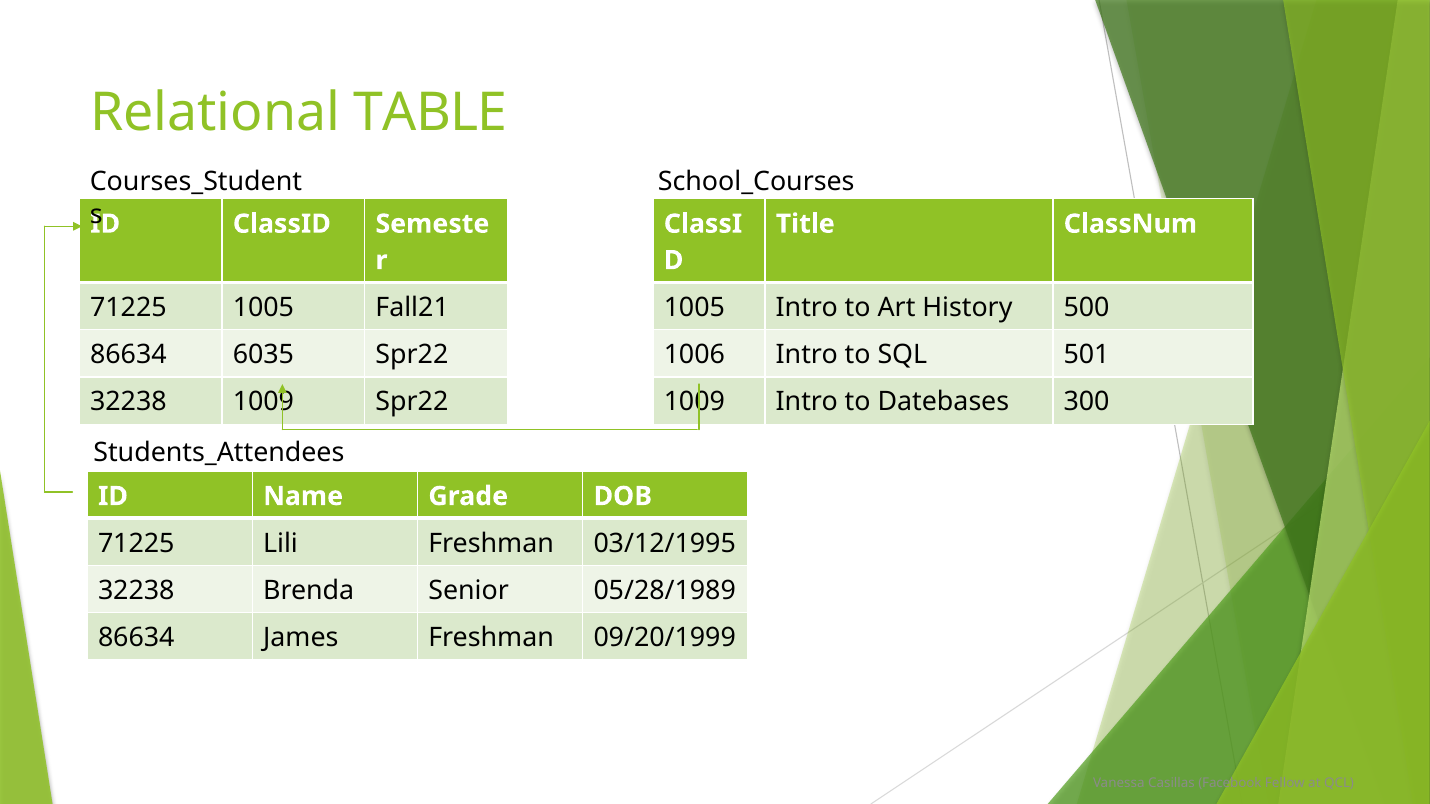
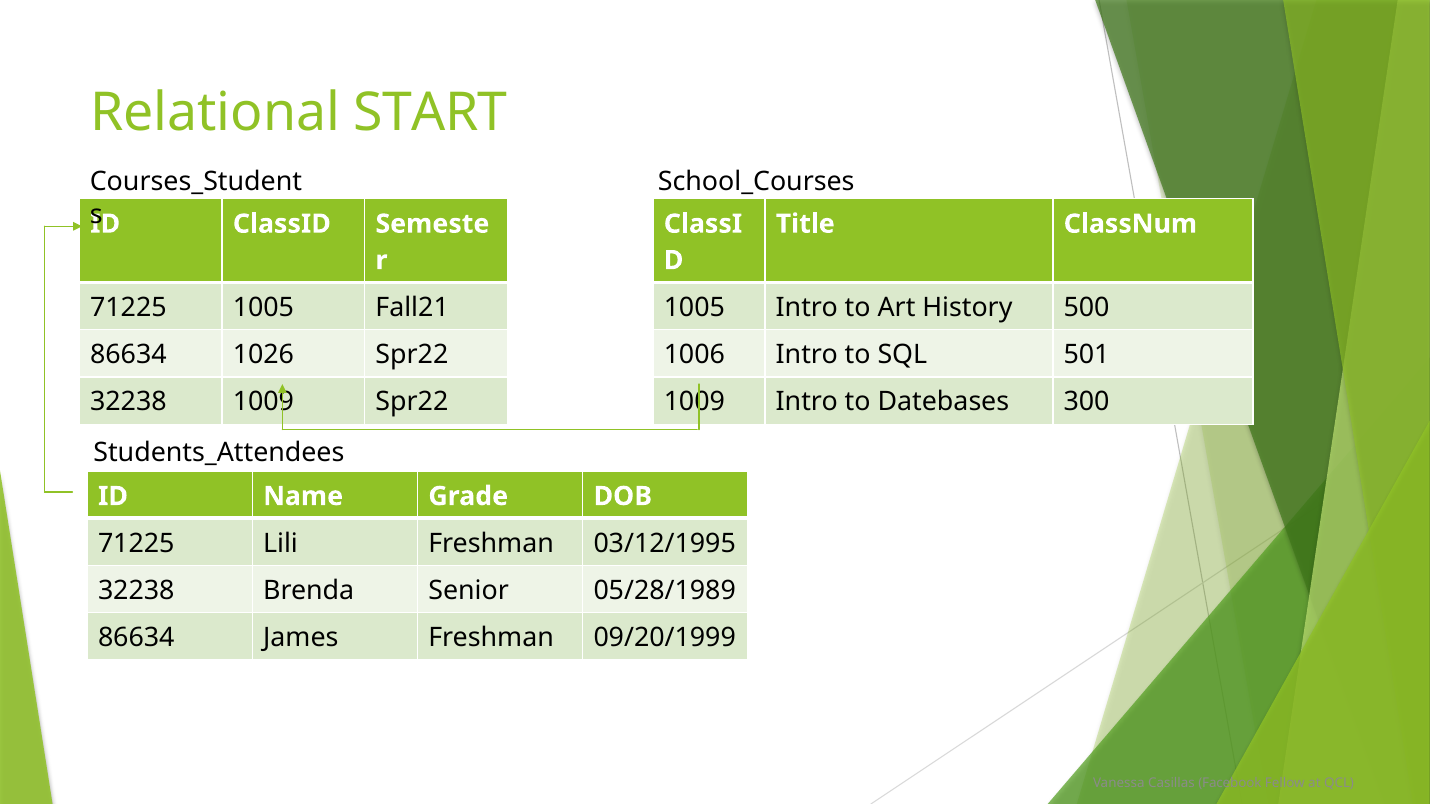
TABLE: TABLE -> START
6035: 6035 -> 1026
